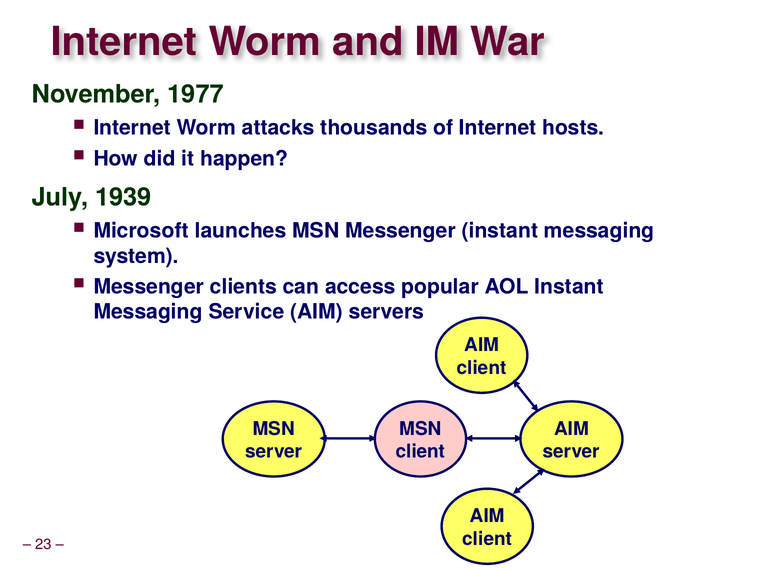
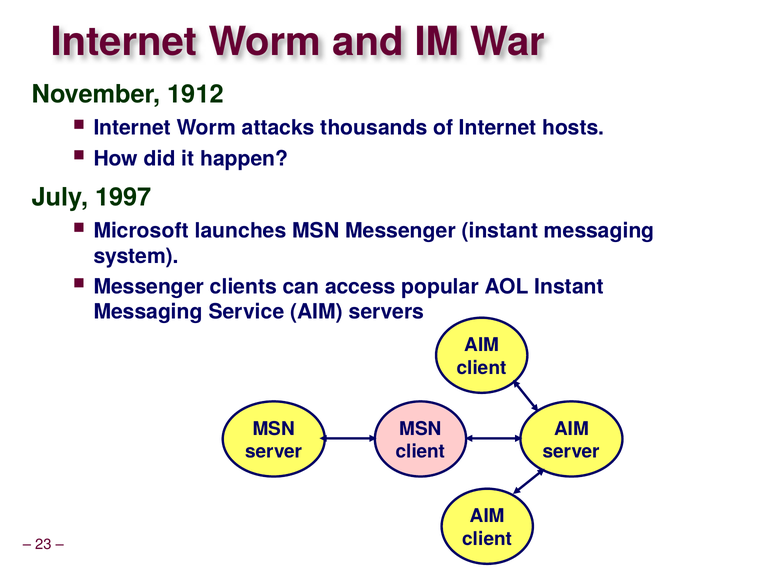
1977: 1977 -> 1912
1939: 1939 -> 1997
